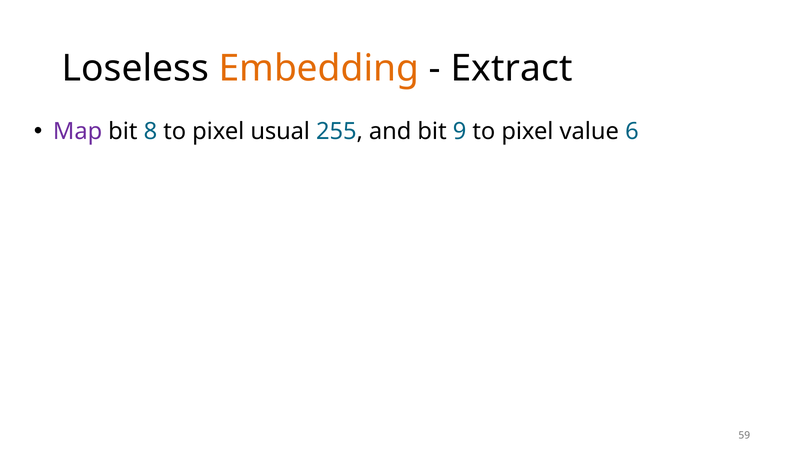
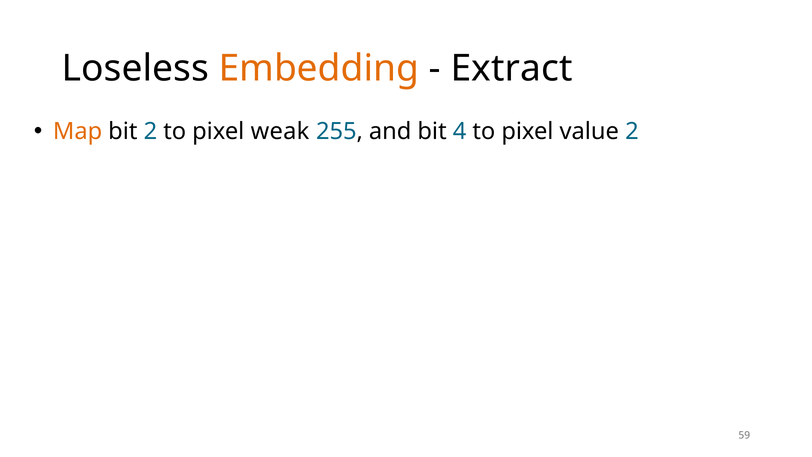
Map colour: purple -> orange
bit 8: 8 -> 2
usual: usual -> weak
9: 9 -> 4
value 6: 6 -> 2
